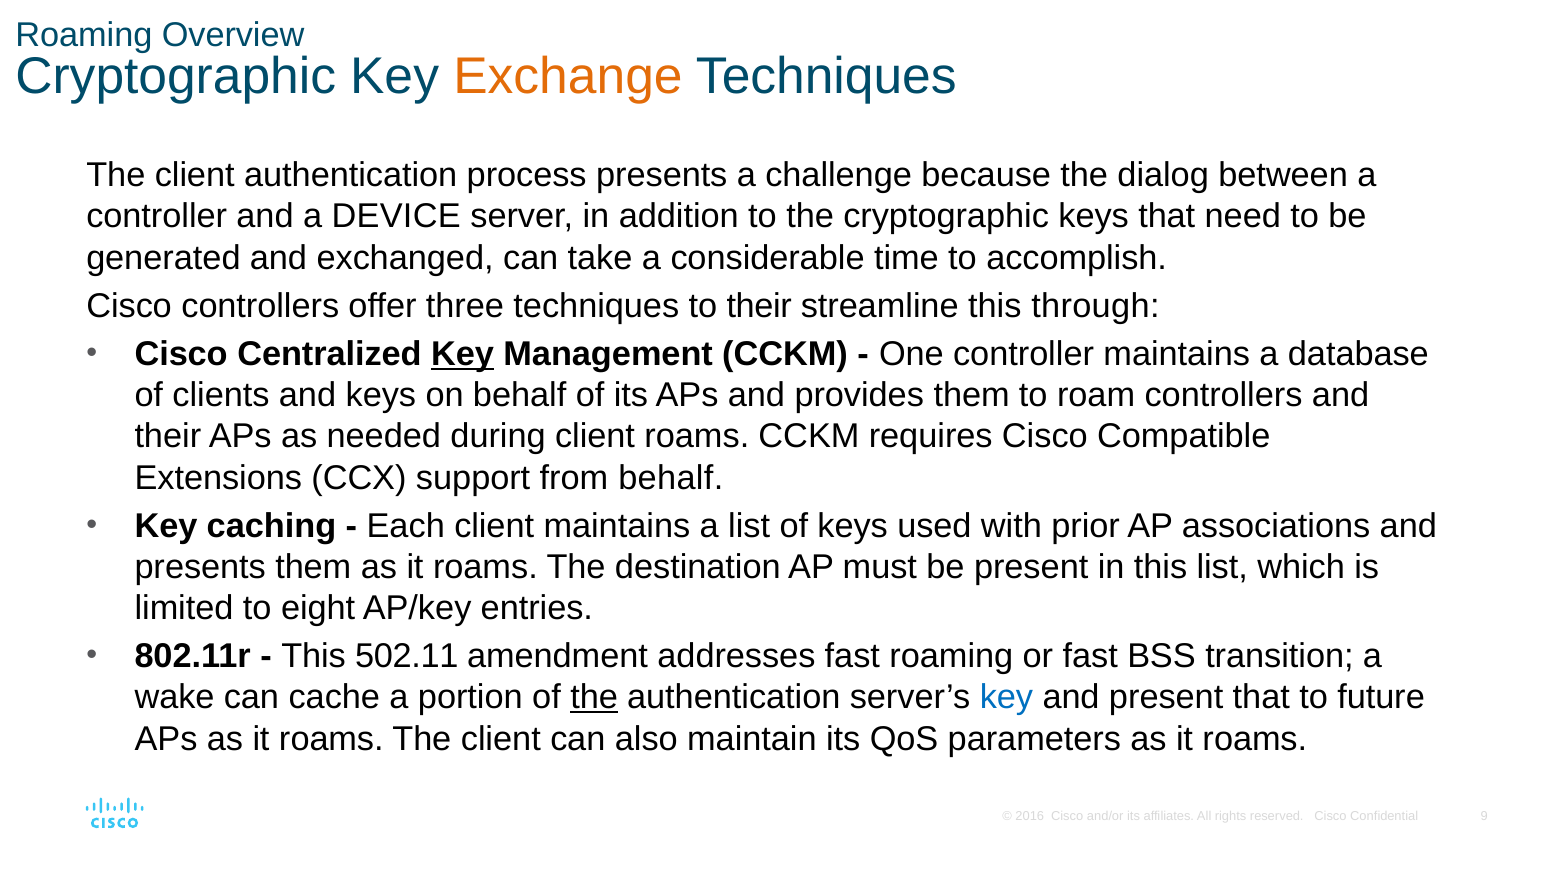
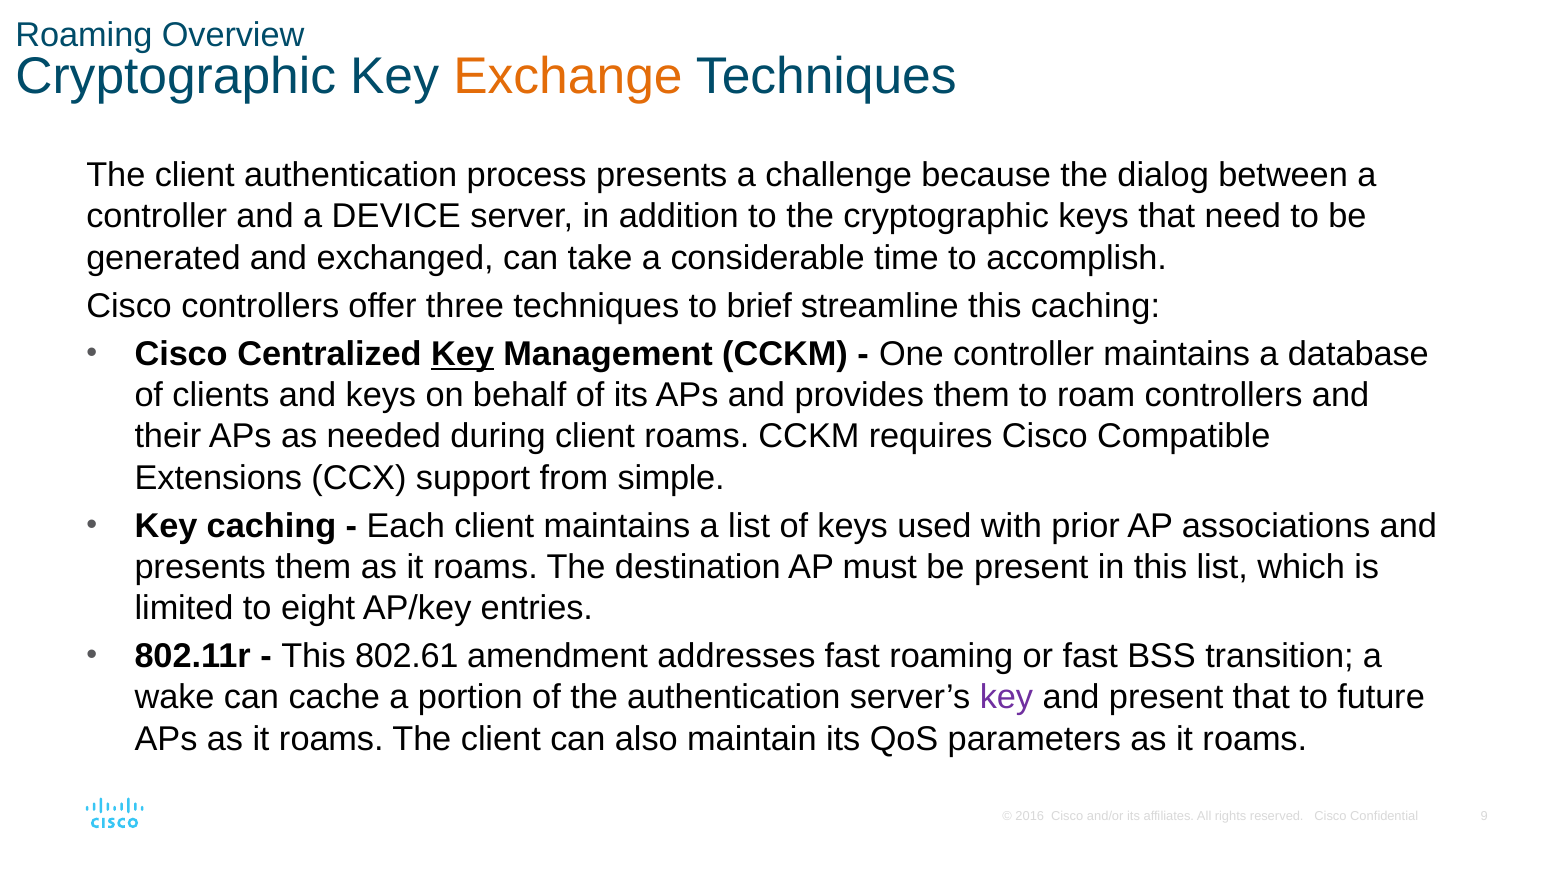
to their: their -> brief
this through: through -> caching
from behalf: behalf -> simple
502.11: 502.11 -> 802.61
the at (594, 697) underline: present -> none
key at (1006, 697) colour: blue -> purple
